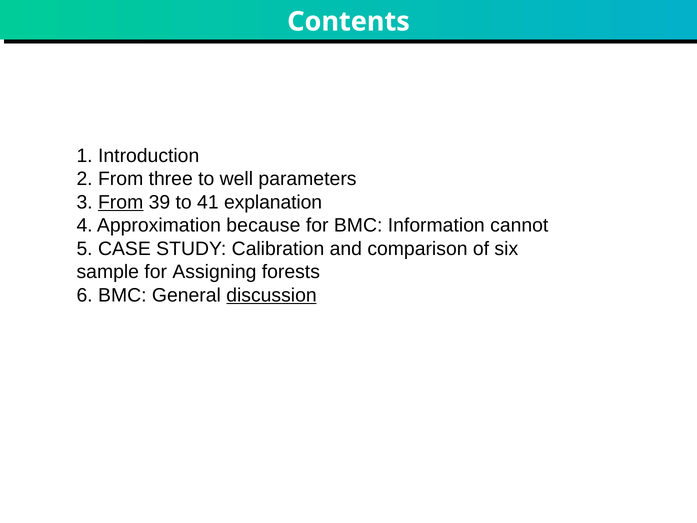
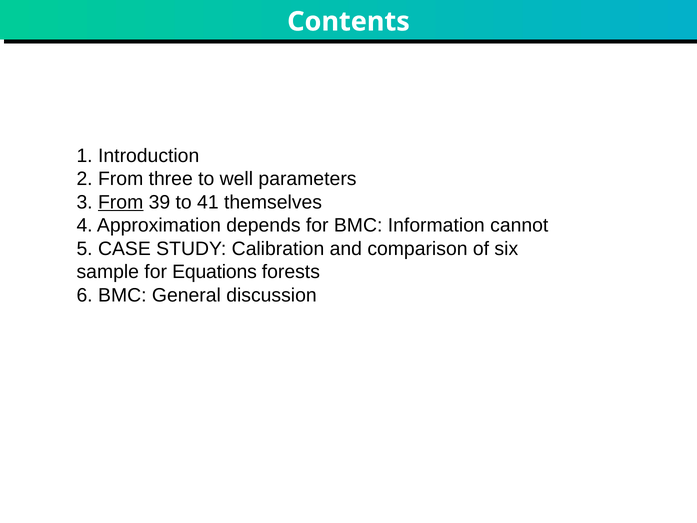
explanation: explanation -> themselves
because: because -> depends
Assigning: Assigning -> Equations
discussion underline: present -> none
